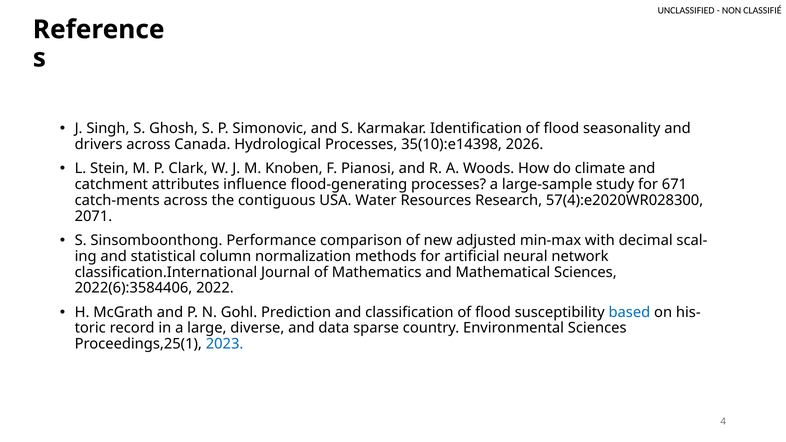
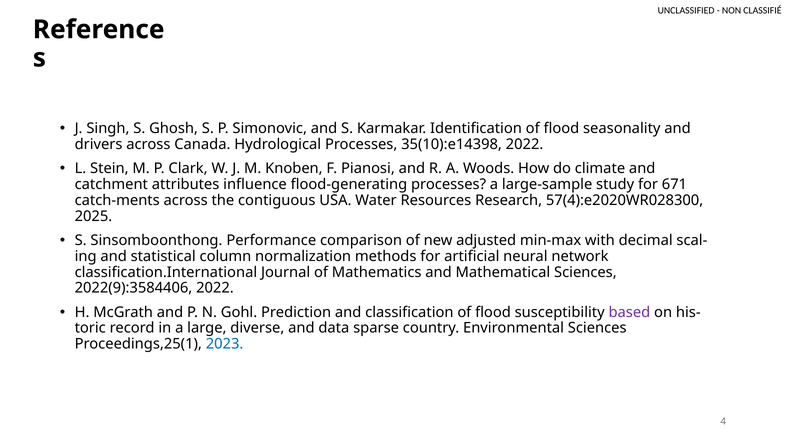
35(10):e14398 2026: 2026 -> 2022
2071: 2071 -> 2025
2022(6):3584406: 2022(6):3584406 -> 2022(9):3584406
based colour: blue -> purple
